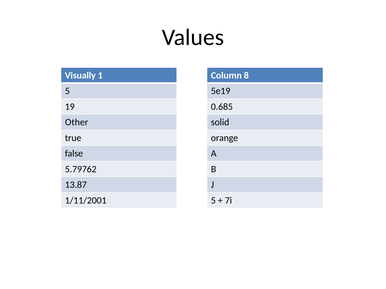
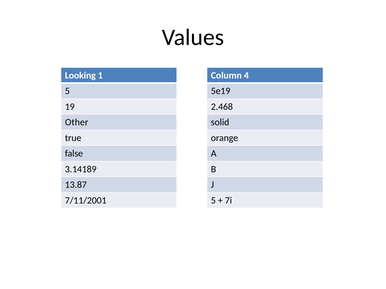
Visually: Visually -> Looking
8: 8 -> 4
0.685: 0.685 -> 2.468
5.79762: 5.79762 -> 3.14189
1/11/2001: 1/11/2001 -> 7/11/2001
